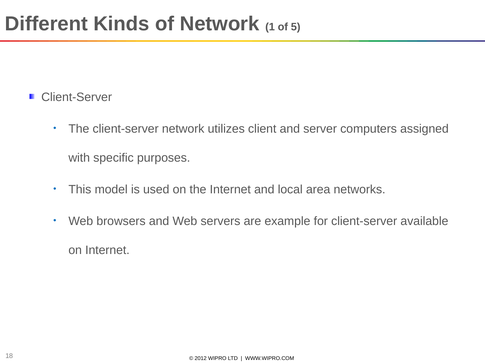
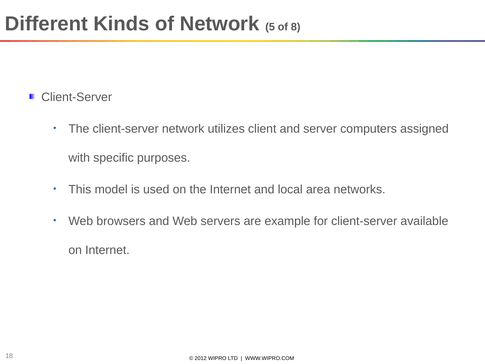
1: 1 -> 5
5: 5 -> 8
